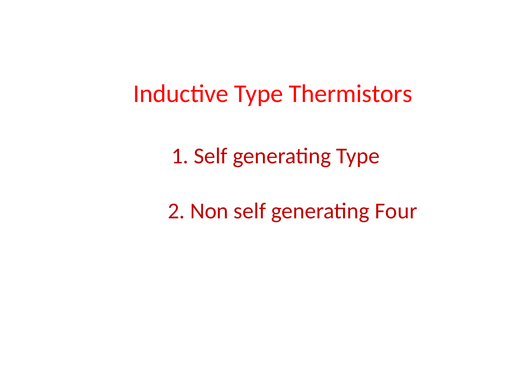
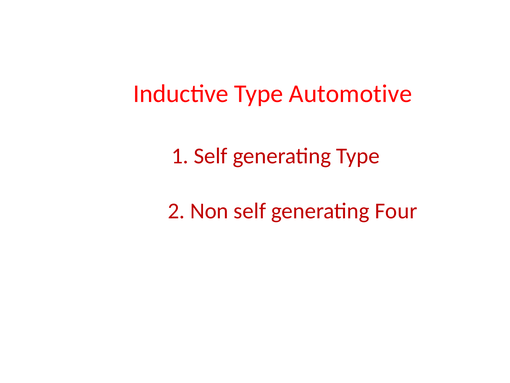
Thermistors: Thermistors -> Automotive
